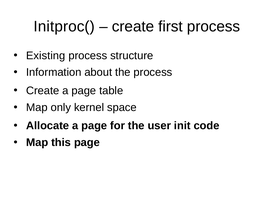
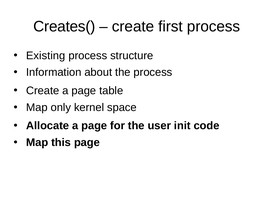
Initproc(: Initproc( -> Creates(
